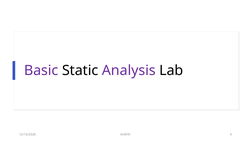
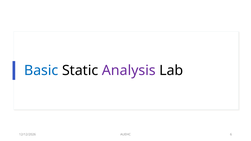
Basic colour: purple -> blue
